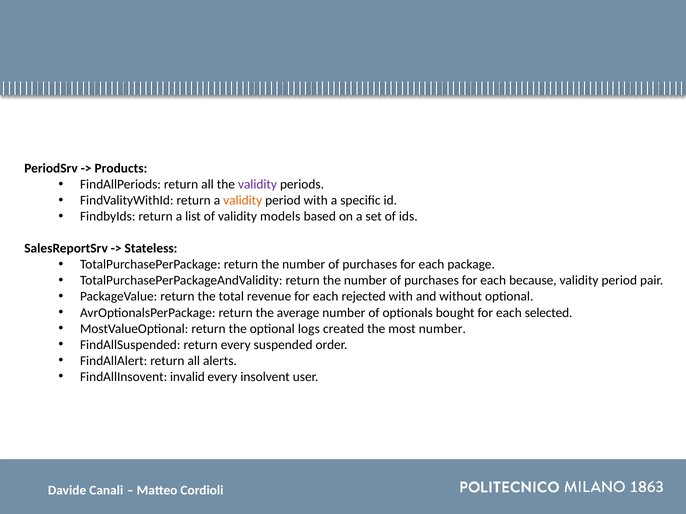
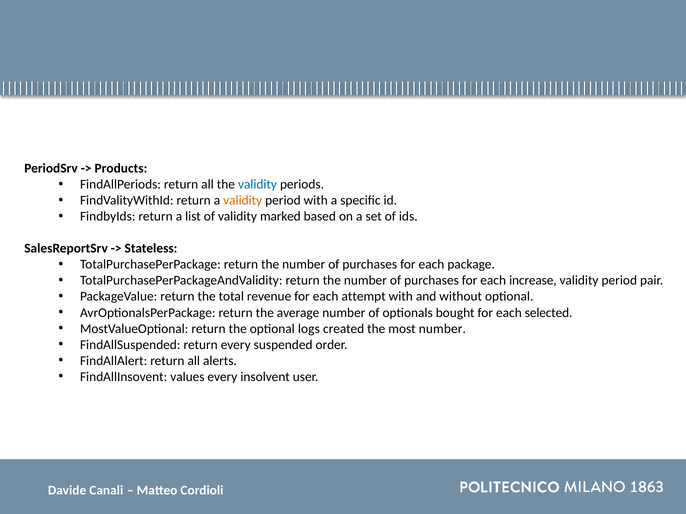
validity at (257, 185) colour: purple -> blue
models: models -> marked
because: because -> increase
rejected: rejected -> attempt
invalid: invalid -> values
